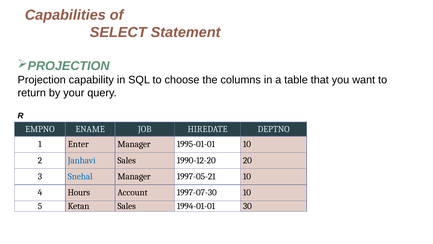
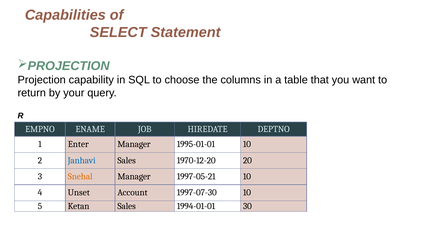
1990-12-20: 1990-12-20 -> 1970-12-20
Snehal colour: blue -> orange
Hours: Hours -> Unset
